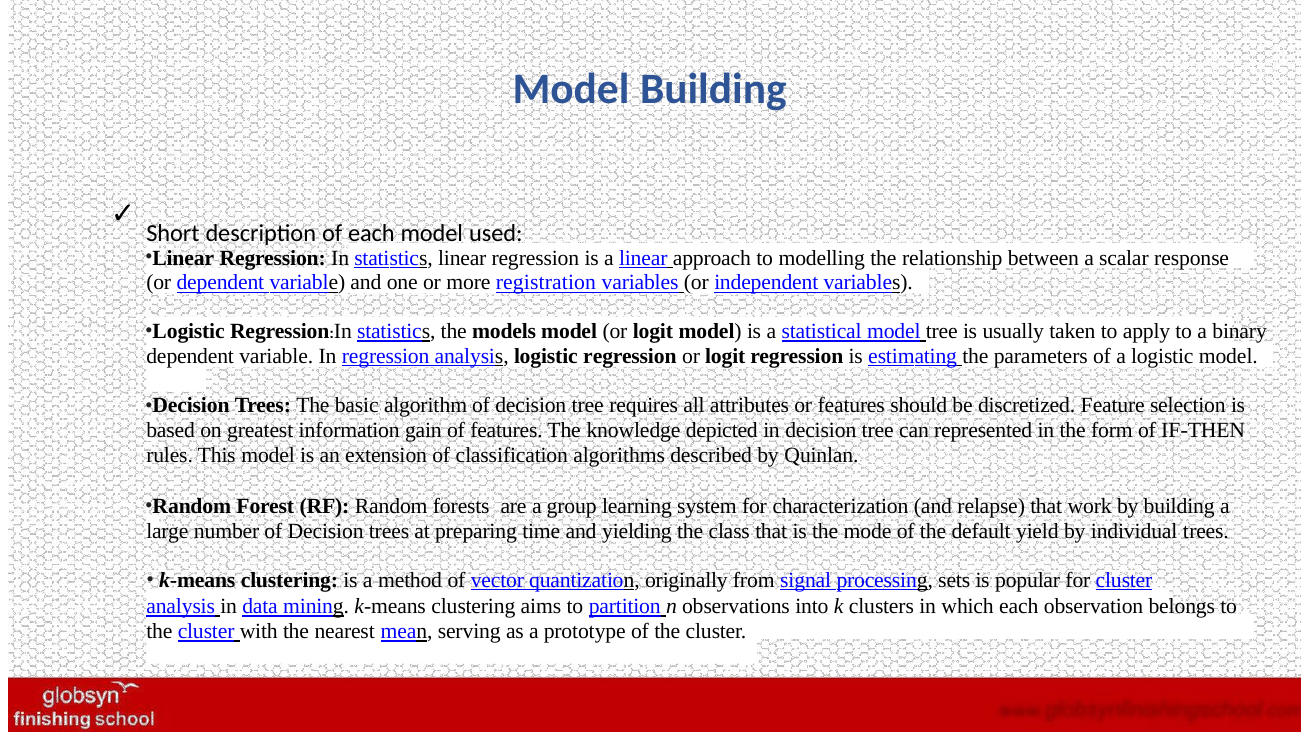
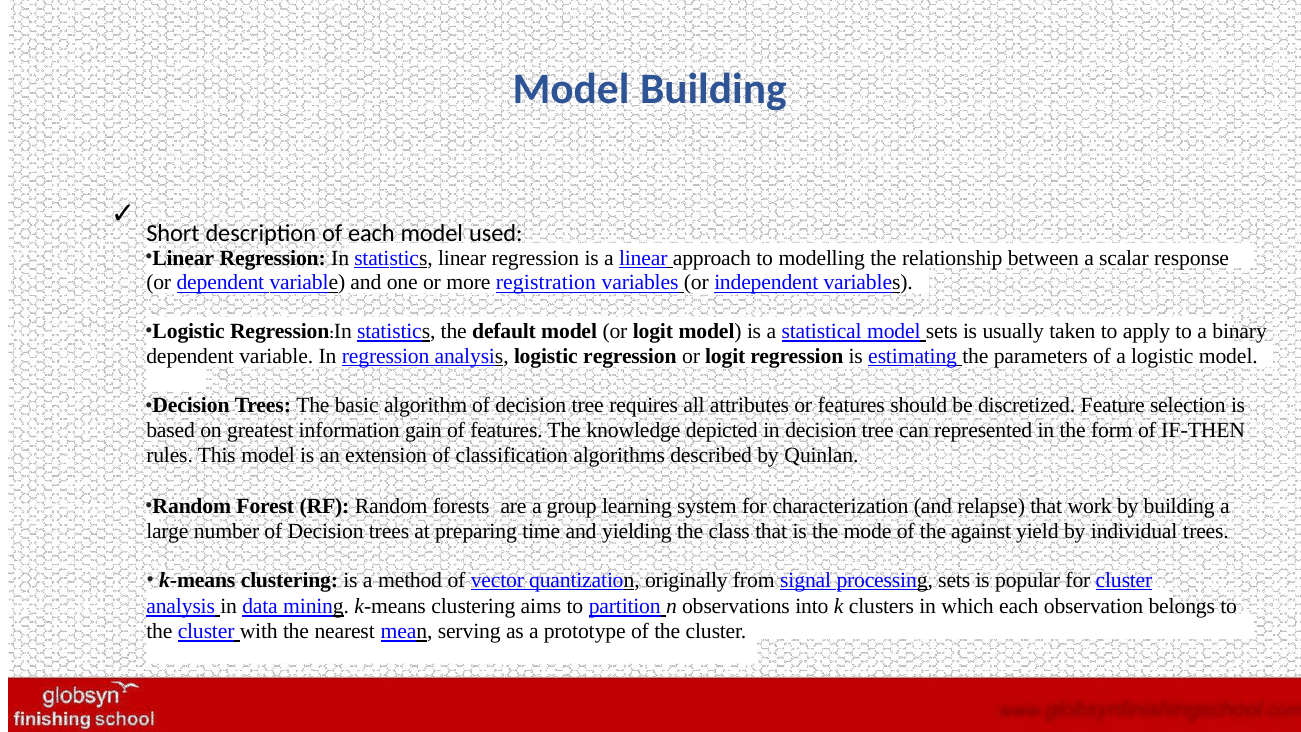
models: models -> default
model tree: tree -> sets
default: default -> against
